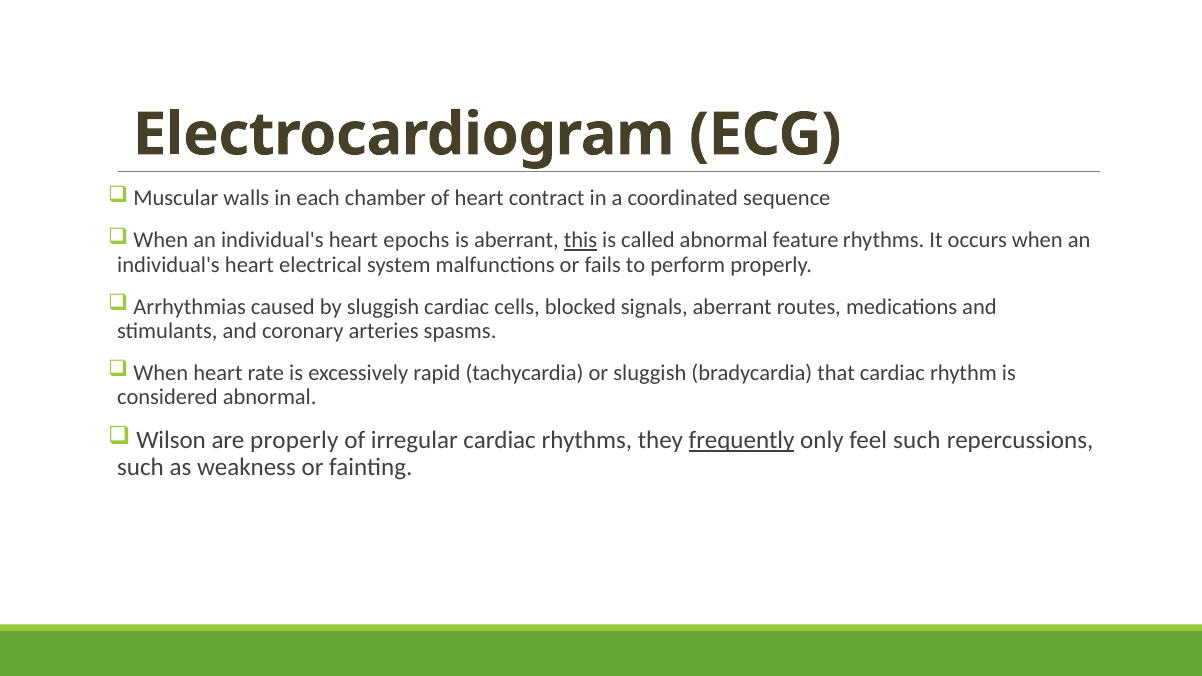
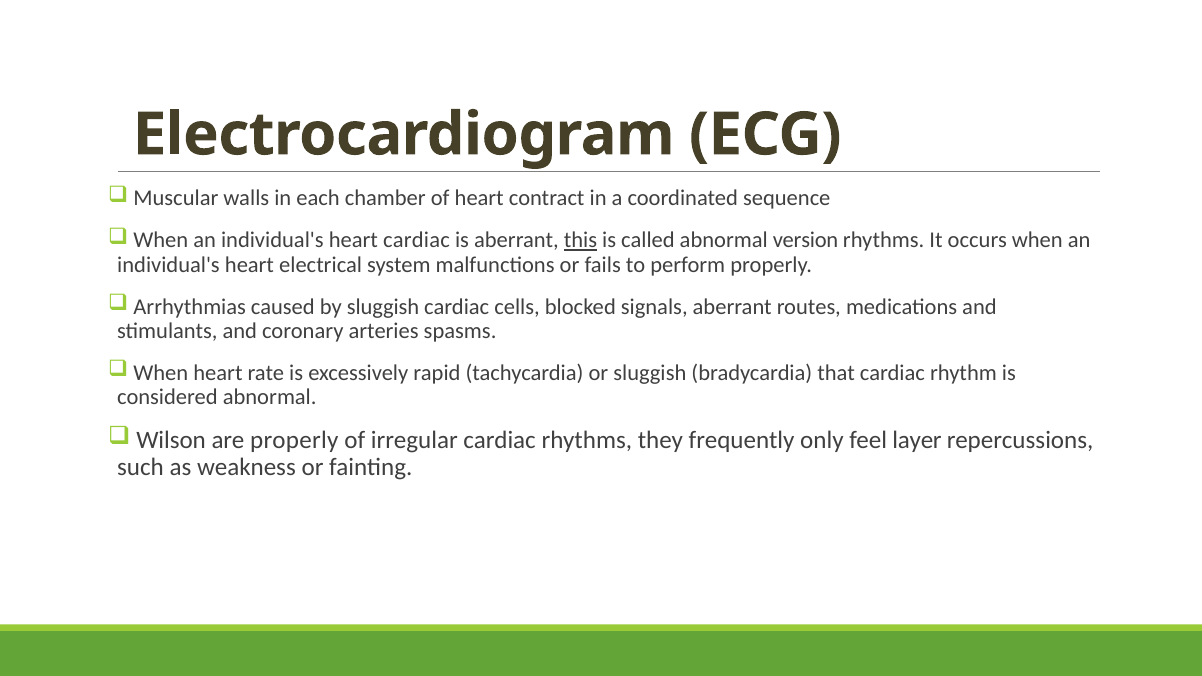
heart epochs: epochs -> cardiac
feature: feature -> version
frequently underline: present -> none
feel such: such -> layer
